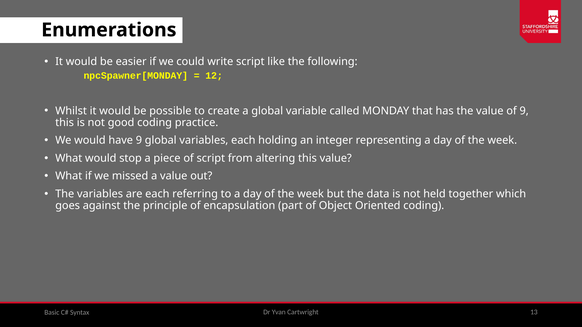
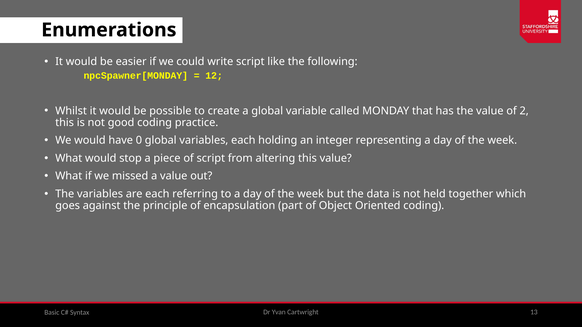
of 9: 9 -> 2
have 9: 9 -> 0
